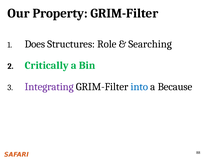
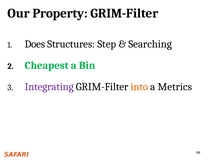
Role: Role -> Step
Critically: Critically -> Cheapest
into colour: blue -> orange
Because: Because -> Metrics
